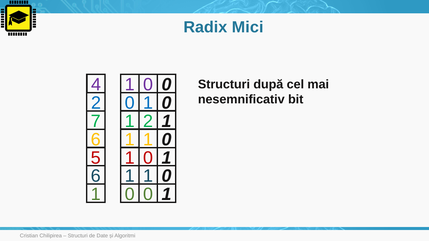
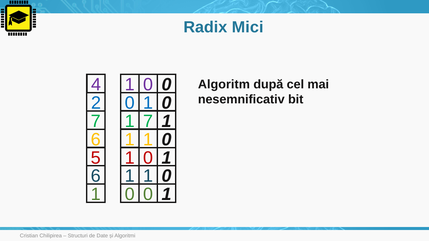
Structuri at (224, 84): Structuri -> Algoritm
1 2: 2 -> 7
